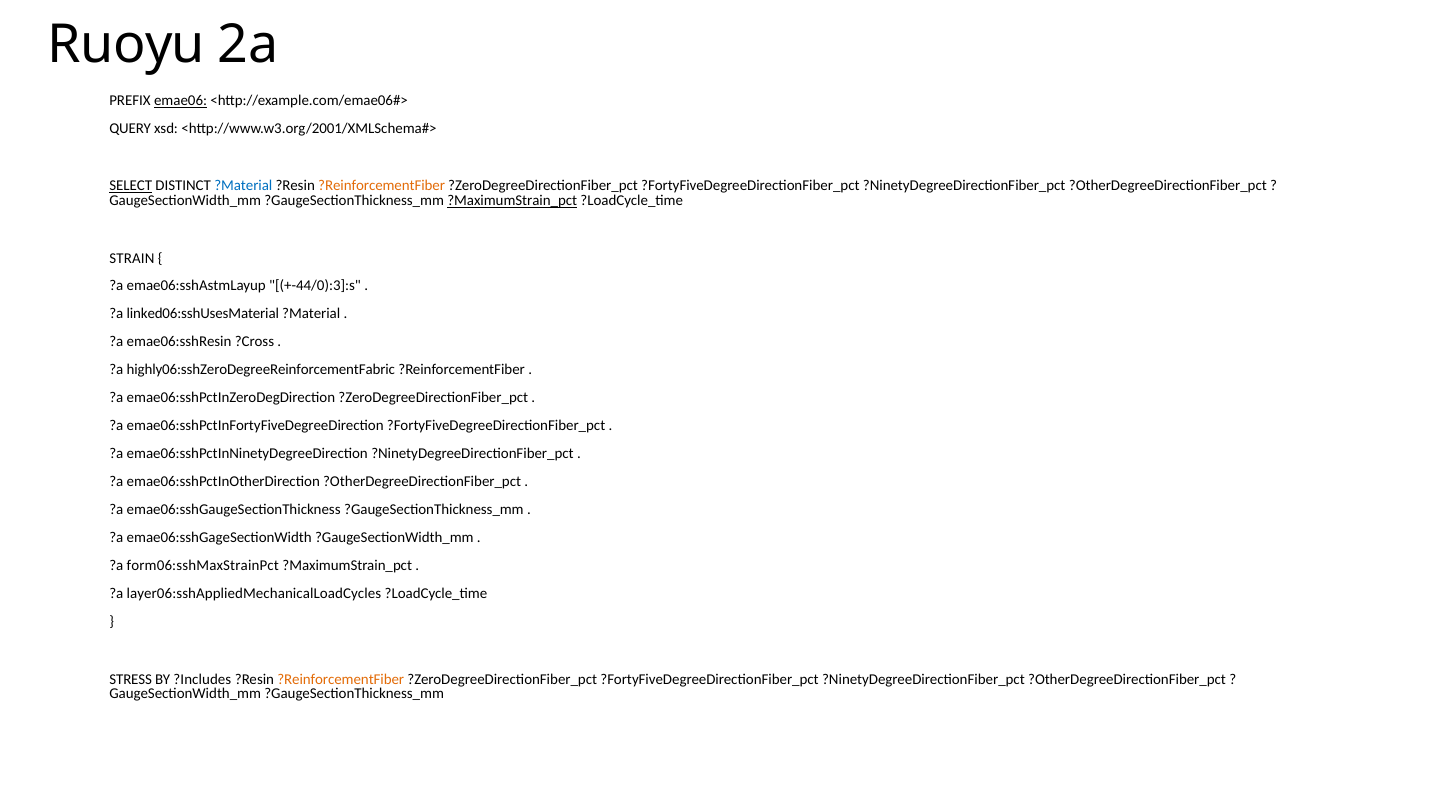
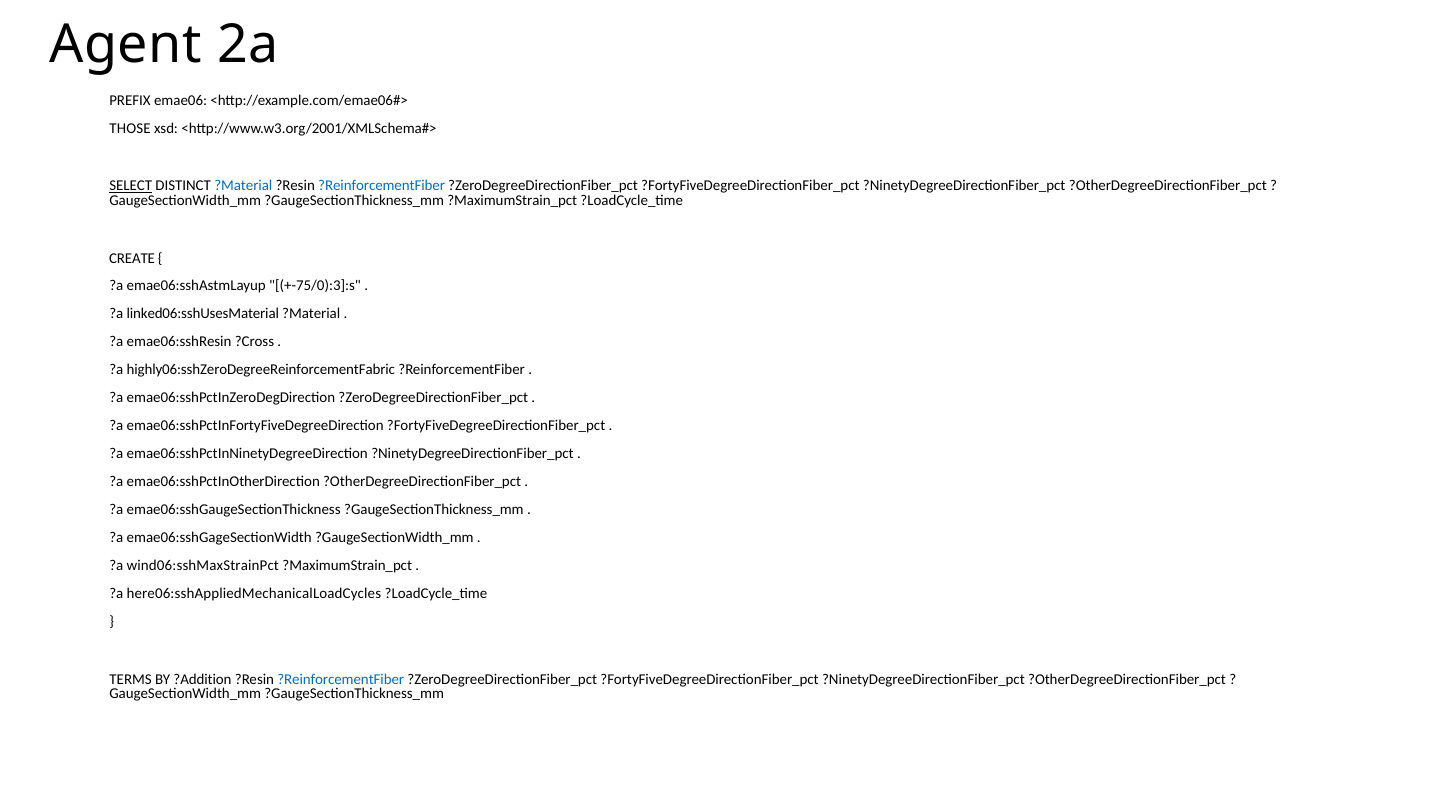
Ruoyu: Ruoyu -> Agent
emae06 underline: present -> none
QUERY: QUERY -> THOSE
?ReinforcementFiber at (382, 186) colour: orange -> blue
?MaximumStrain_pct at (512, 201) underline: present -> none
STRAIN: STRAIN -> CREATE
+-44/0):3]:s: +-44/0):3]:s -> +-75/0):3]:s
form06:sshMaxStrainPct: form06:sshMaxStrainPct -> wind06:sshMaxStrainPct
layer06:sshAppliedMechanicalLoadCycles: layer06:sshAppliedMechanicalLoadCycles -> here06:sshAppliedMechanicalLoadCycles
STRESS: STRESS -> TERMS
?Includes: ?Includes -> ?Addition
?ReinforcementFiber at (341, 679) colour: orange -> blue
